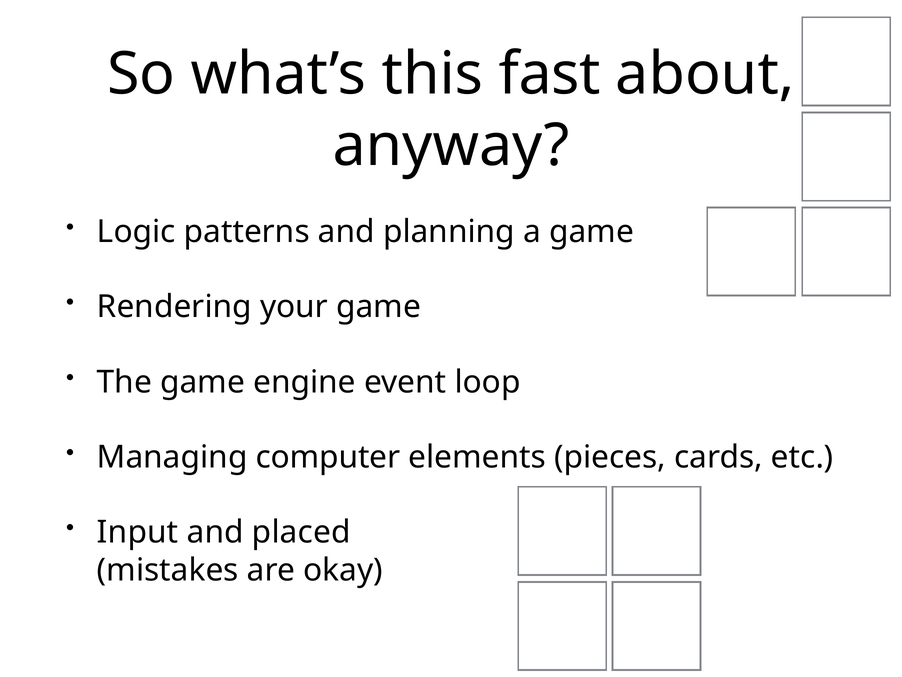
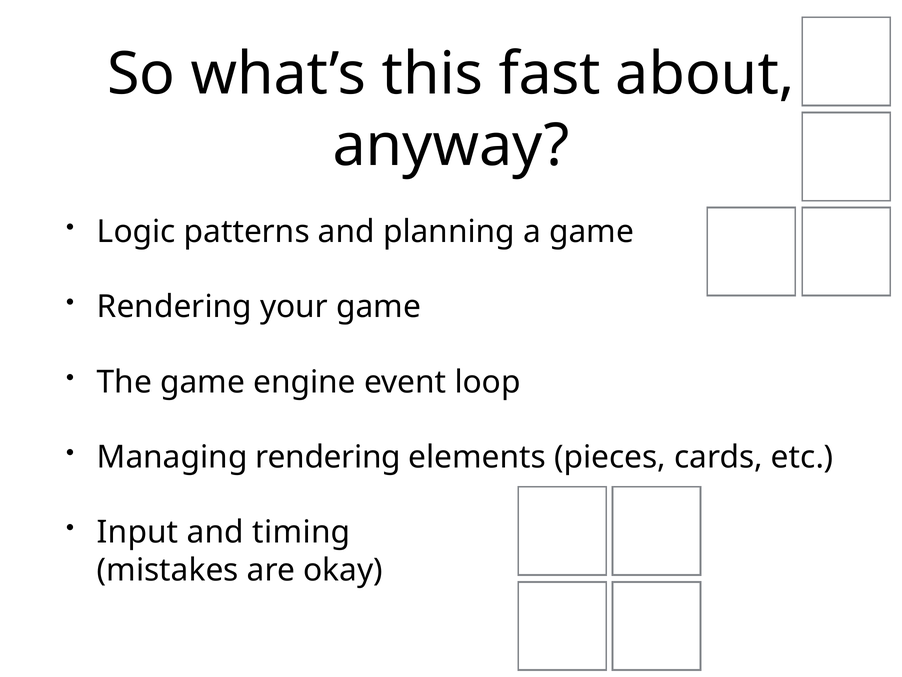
Managing computer: computer -> rendering
placed: placed -> timing
